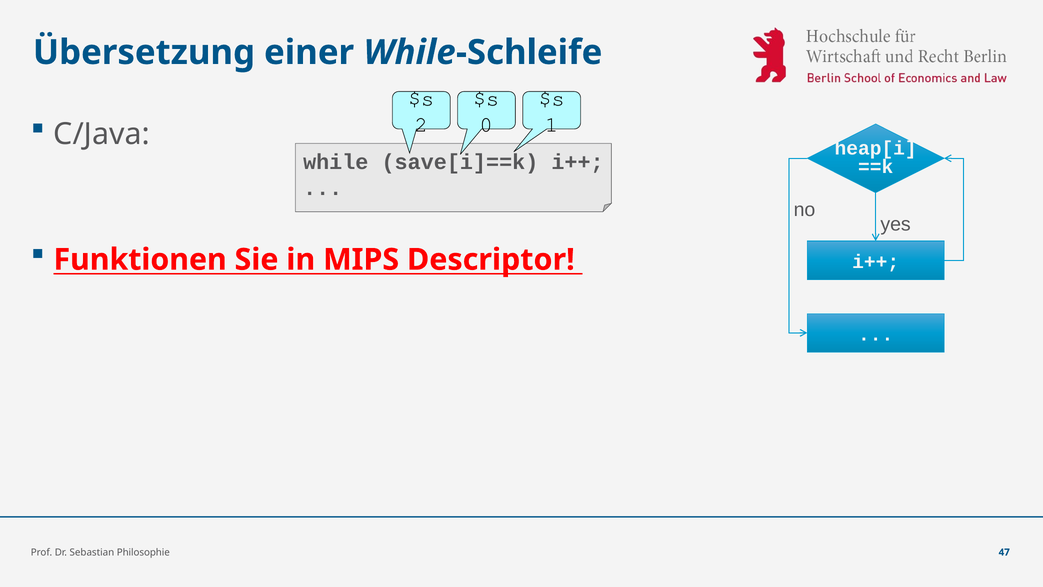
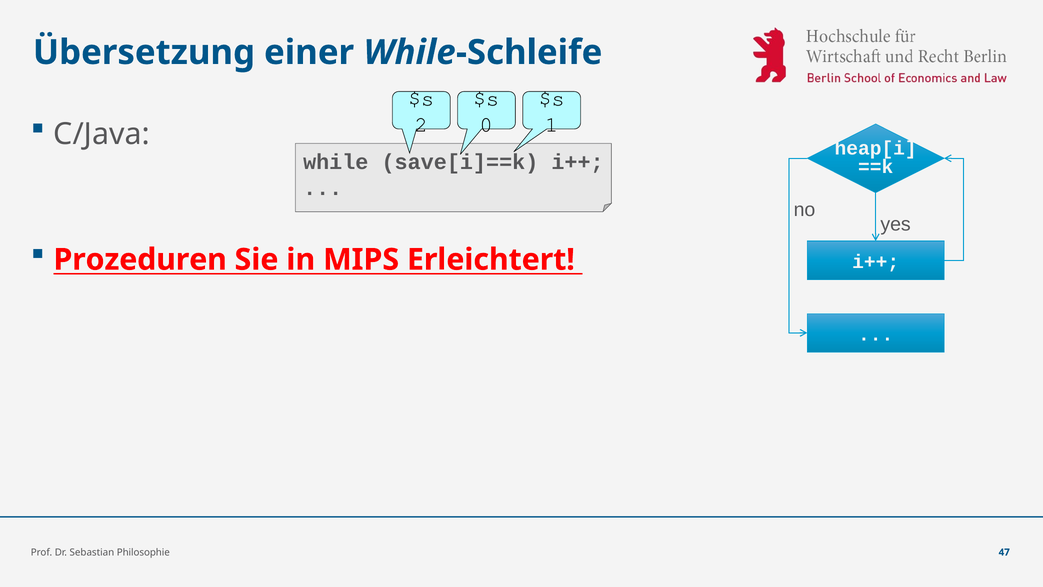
Funktionen: Funktionen -> Prozeduren
Descriptor: Descriptor -> Erleichtert
